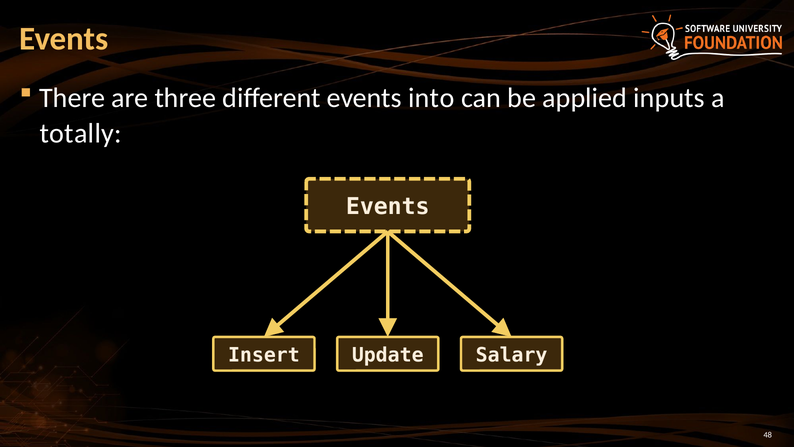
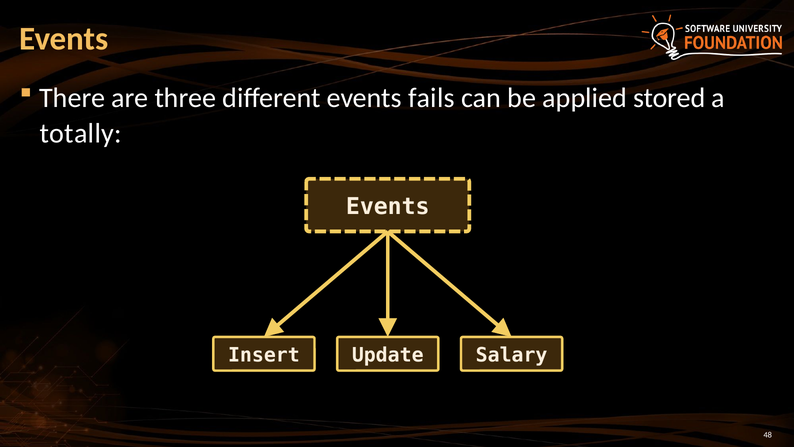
into: into -> fails
inputs: inputs -> stored
